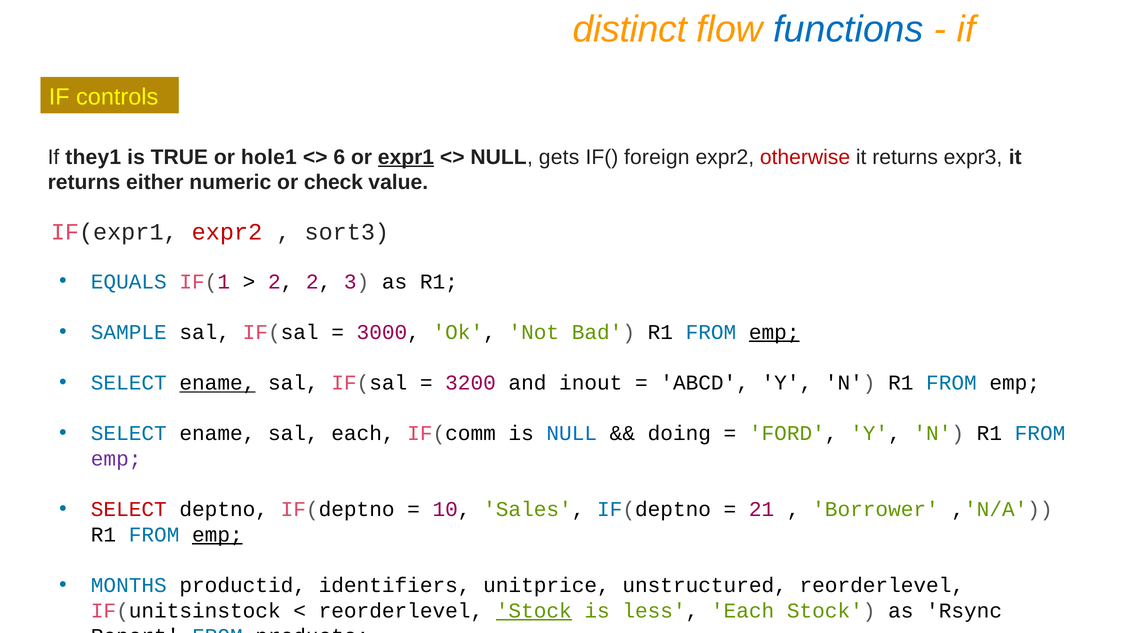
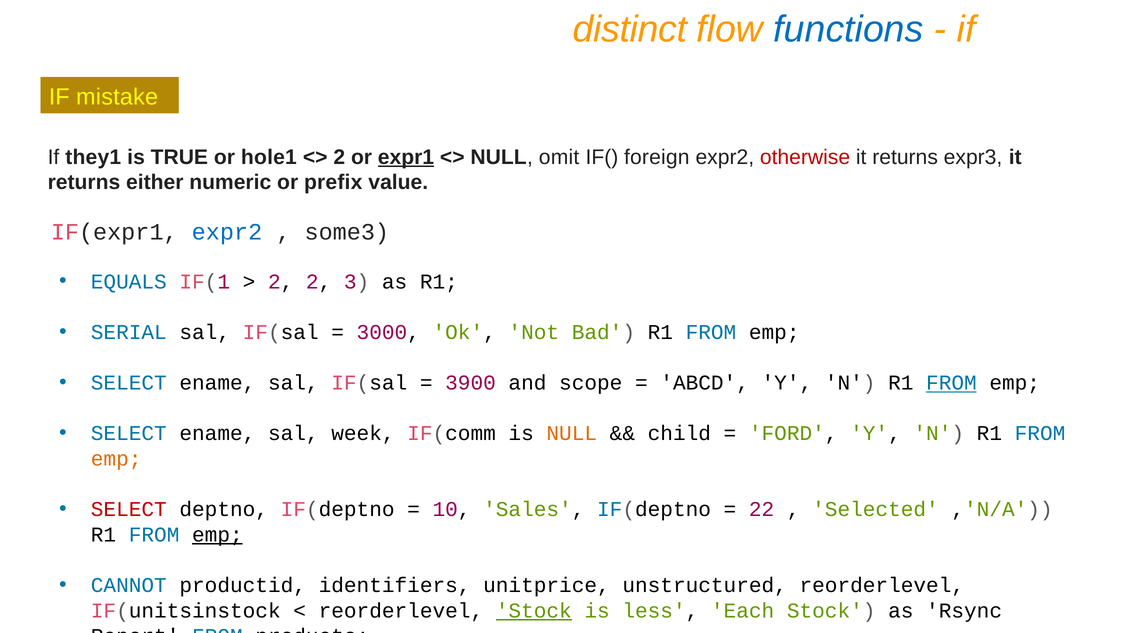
controls: controls -> mistake
6 at (339, 157): 6 -> 2
gets: gets -> omit
check: check -> prefix
expr2 at (227, 232) colour: red -> blue
sort3: sort3 -> some3
SAMPLE: SAMPLE -> SERIAL
emp at (774, 332) underline: present -> none
ename at (217, 383) underline: present -> none
3200: 3200 -> 3900
inout: inout -> scope
FROM at (951, 383) underline: none -> present
sal each: each -> week
NULL at (572, 433) colour: blue -> orange
doing: doing -> child
emp at (116, 459) colour: purple -> orange
21: 21 -> 22
Borrower: Borrower -> Selected
MONTHS: MONTHS -> CANNOT
